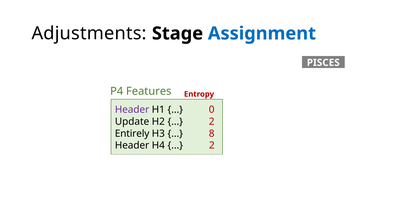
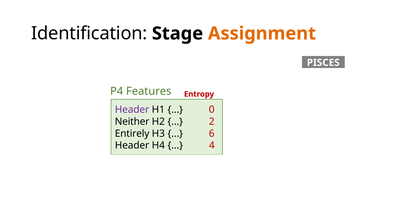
Adjustments: Adjustments -> Identification
Assignment colour: blue -> orange
Update: Update -> Neither
8: 8 -> 6
2 at (212, 145): 2 -> 4
